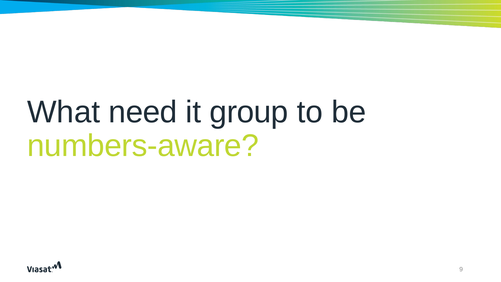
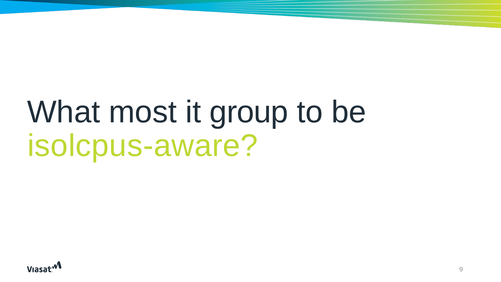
need: need -> most
numbers-aware: numbers-aware -> isolcpus-aware
